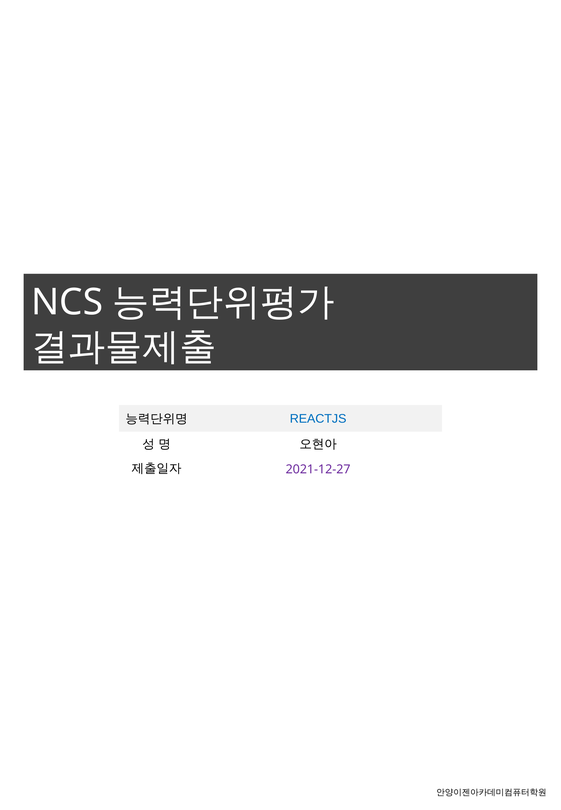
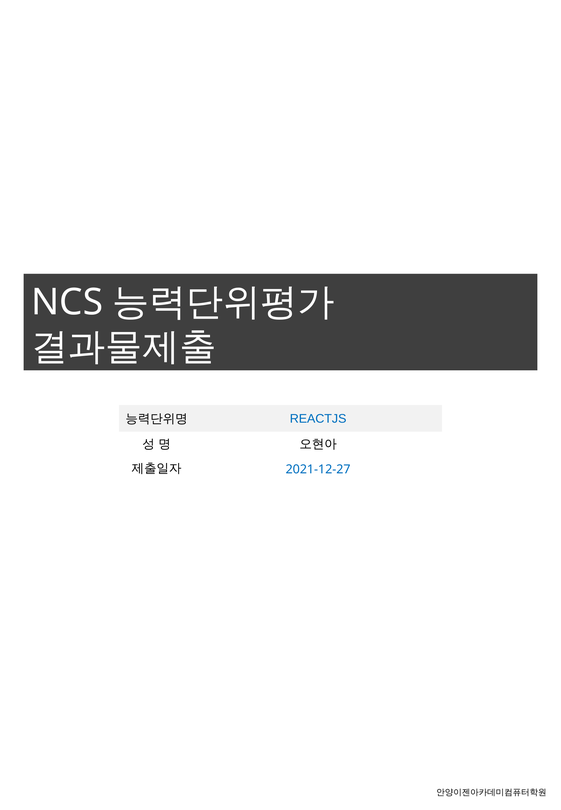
2021-12-27 colour: purple -> blue
